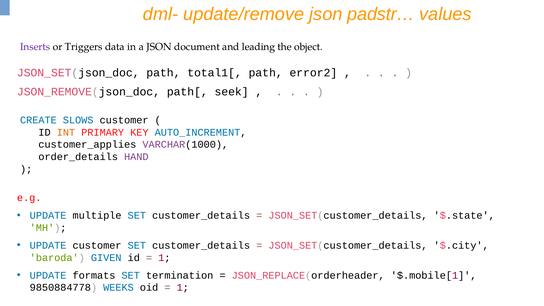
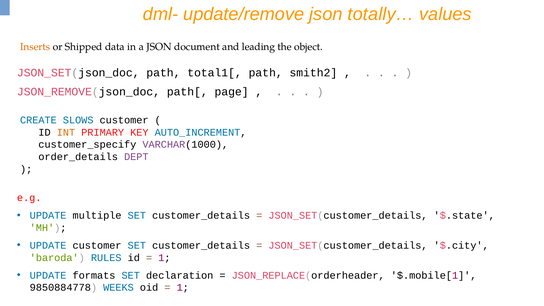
padstr…: padstr… -> totally…
Inserts colour: purple -> orange
Triggers: Triggers -> Shipped
error2: error2 -> smith2
seek: seek -> page
customer_applies: customer_applies -> customer_specify
HAND: HAND -> DEPT
GIVEN: GIVEN -> RULES
termination: termination -> declaration
